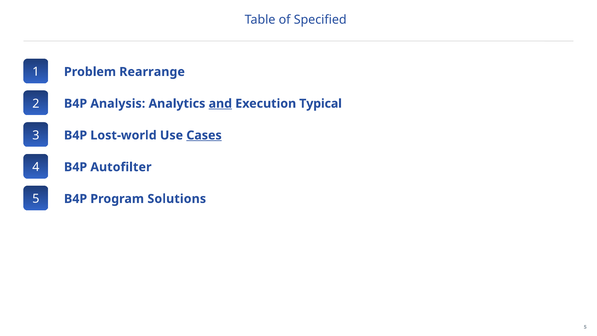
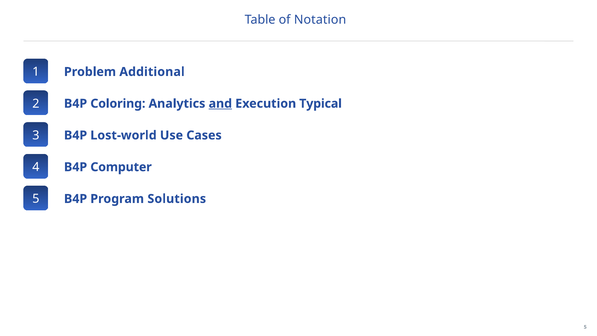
Specified: Specified -> Notation
Rearrange: Rearrange -> Additional
Analysis: Analysis -> Coloring
Cases underline: present -> none
Autofilter: Autofilter -> Computer
